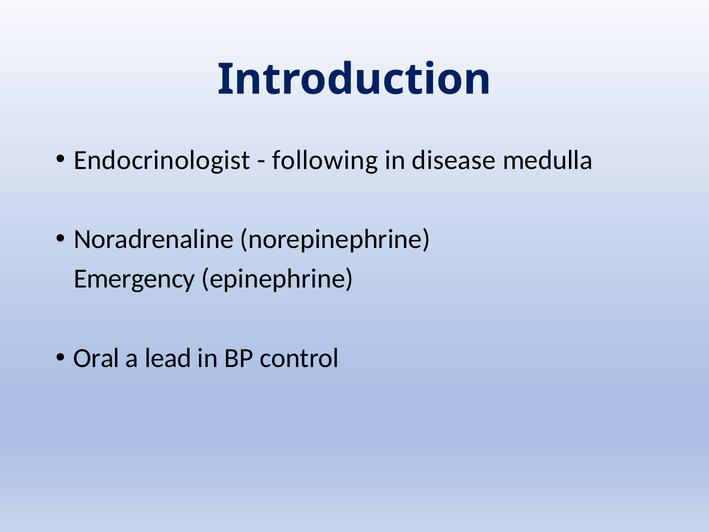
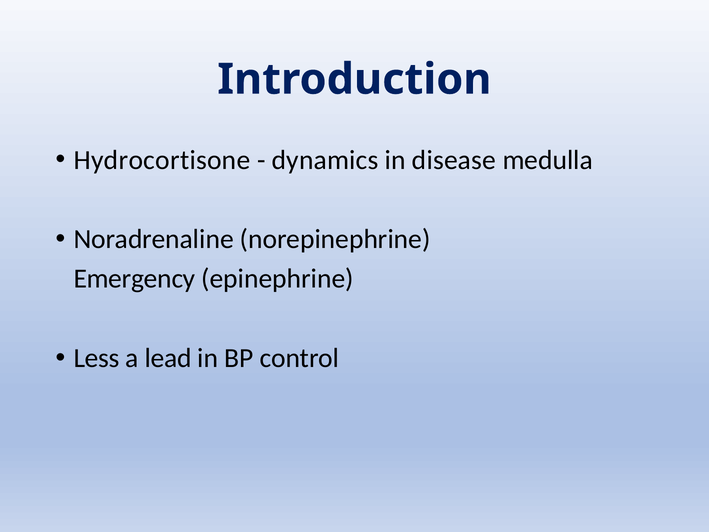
Endocrinologist: Endocrinologist -> Hydrocortisone
following: following -> dynamics
Oral: Oral -> Less
